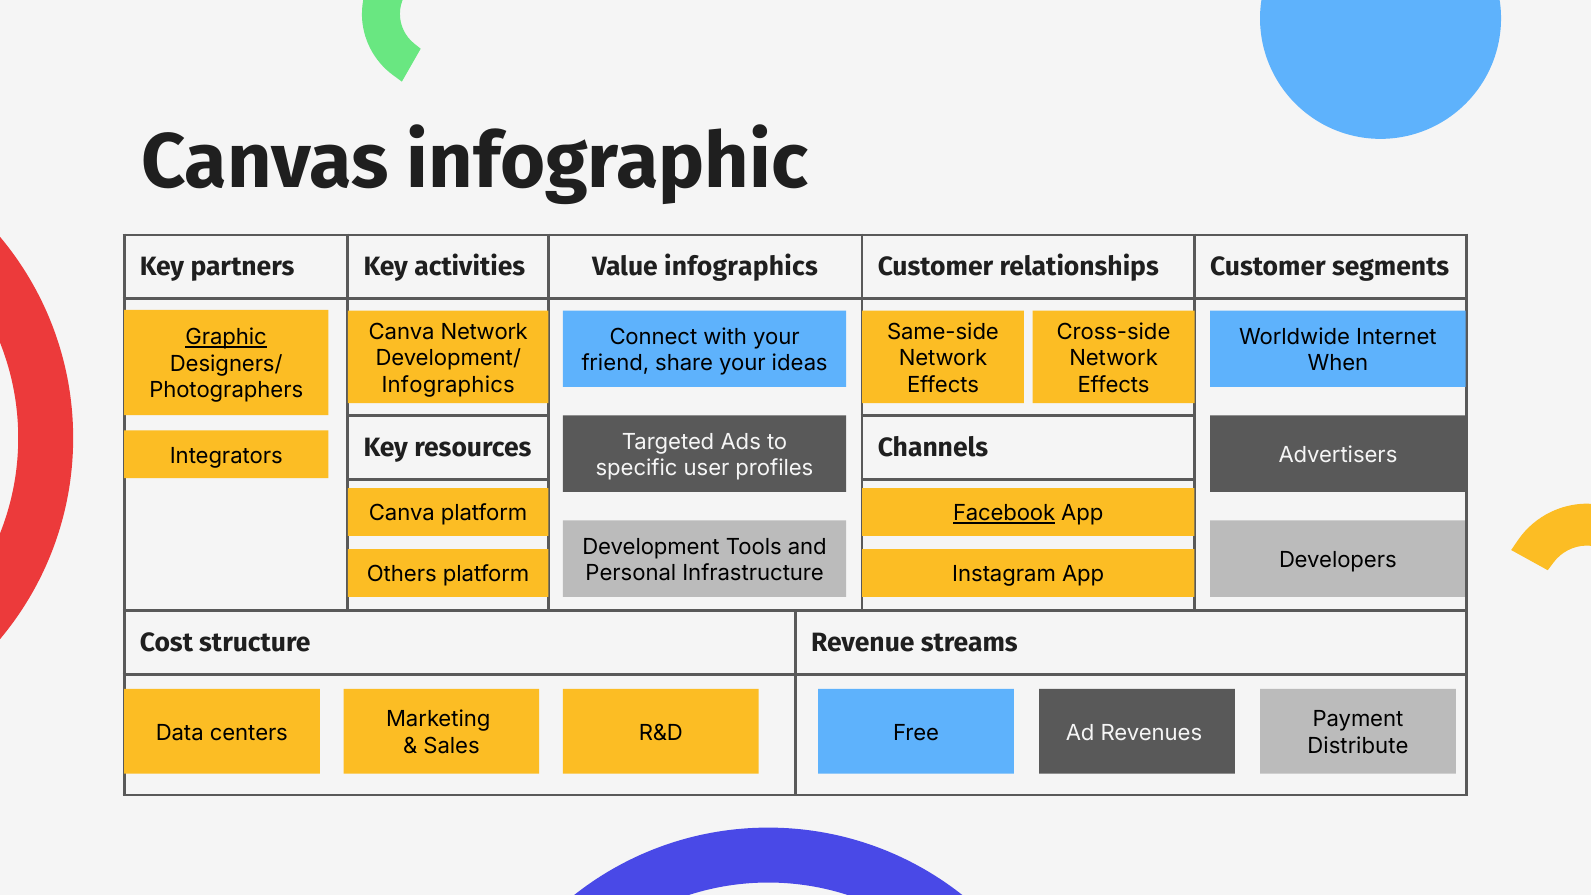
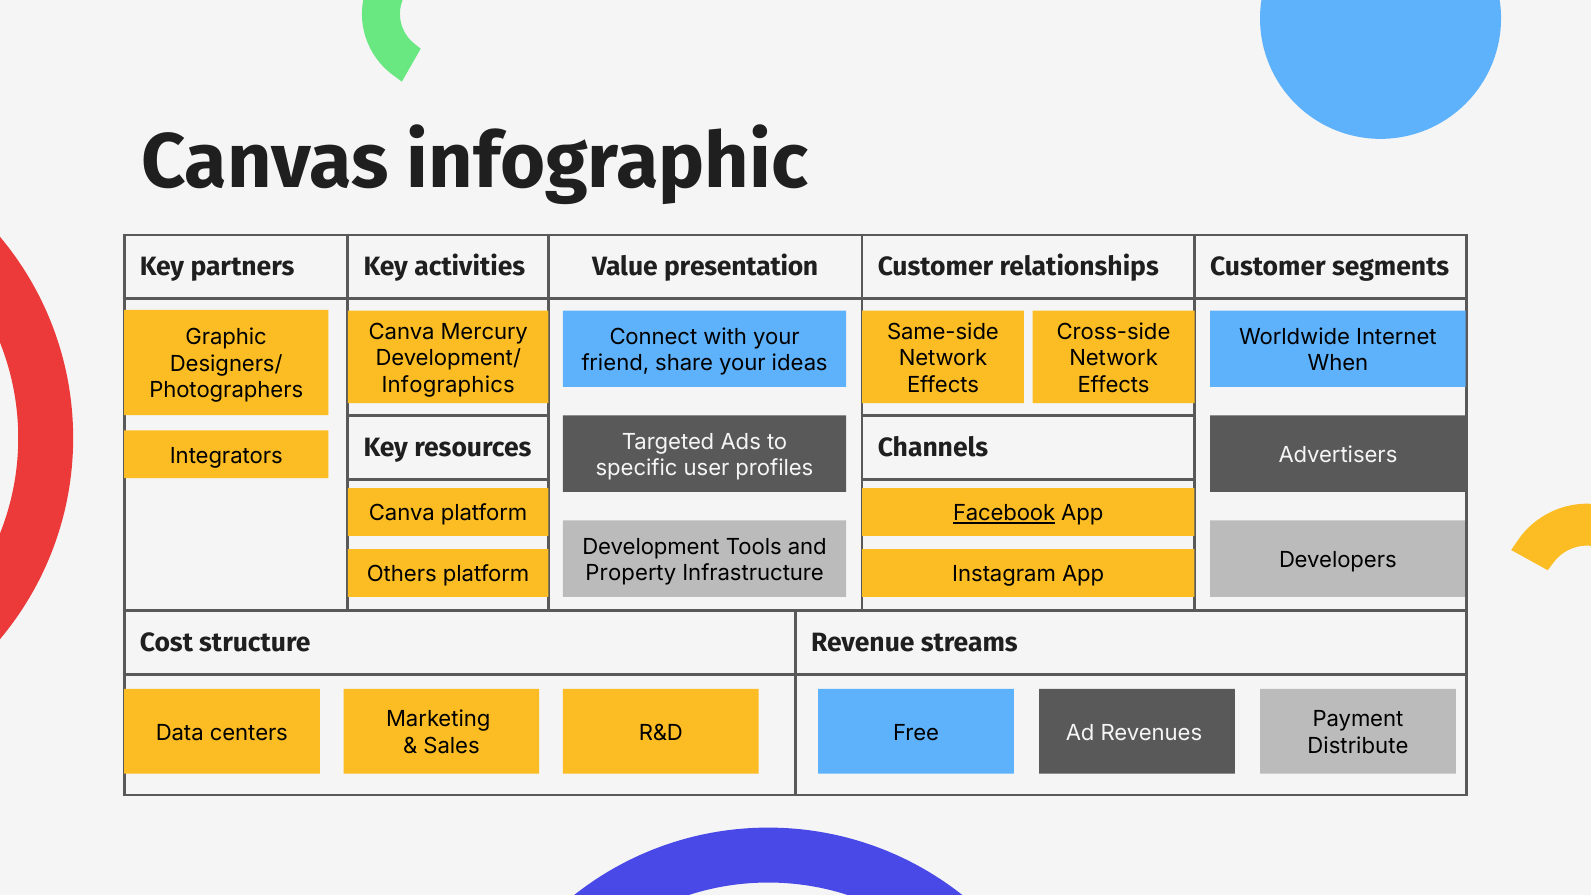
Value infographics: infographics -> presentation
Canva Network: Network -> Mercury
Graphic underline: present -> none
Personal: Personal -> Property
